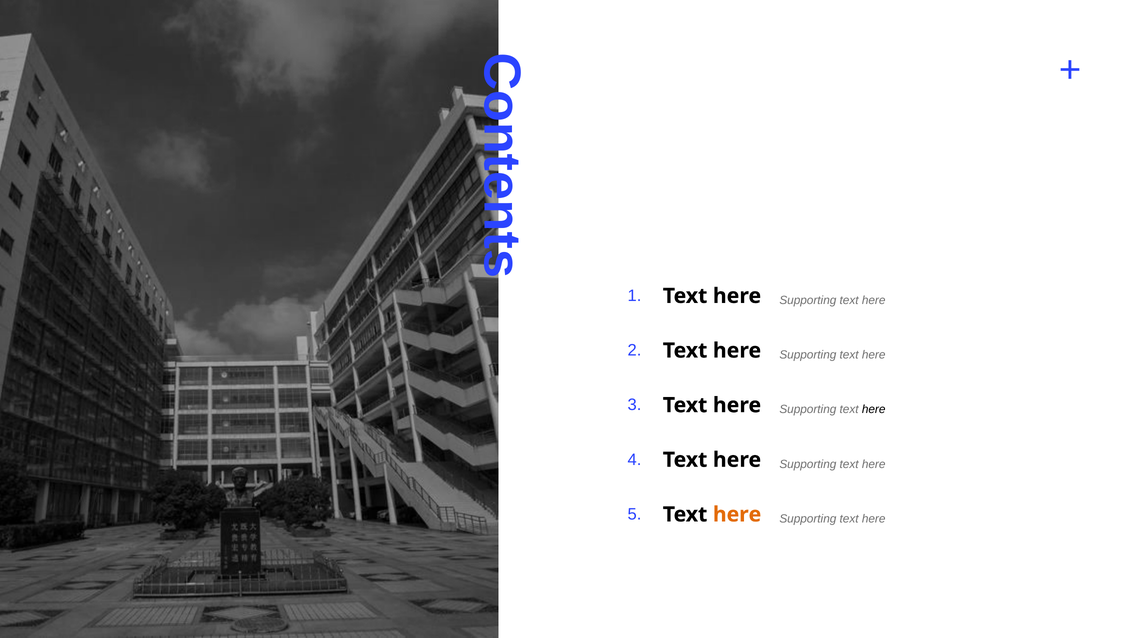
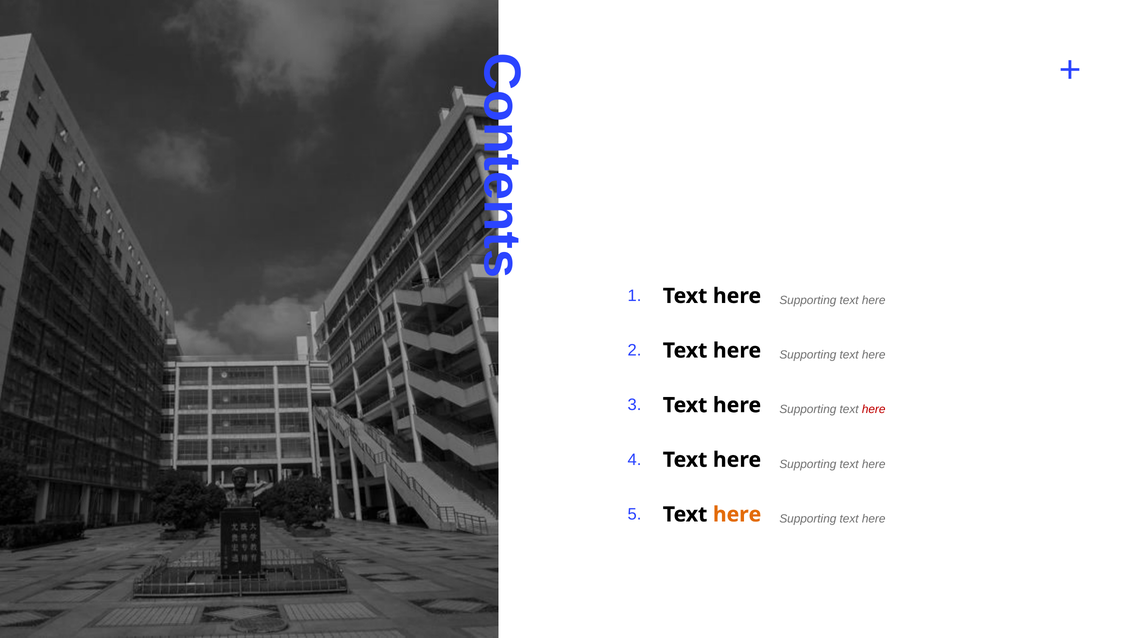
here at (874, 410) colour: black -> red
